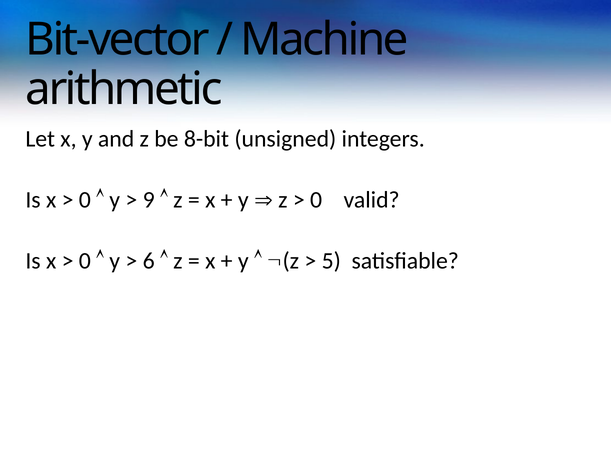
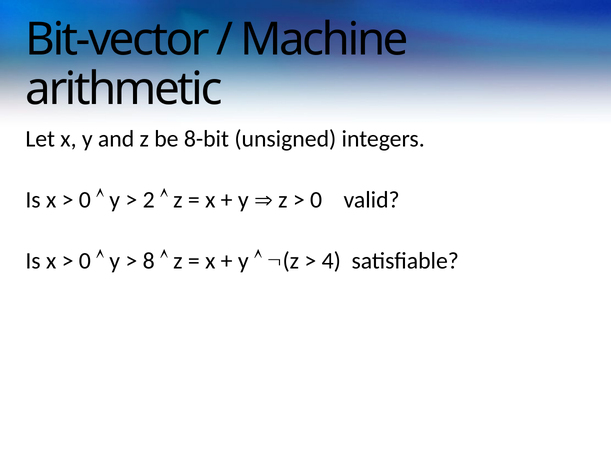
9: 9 -> 2
6: 6 -> 8
5: 5 -> 4
